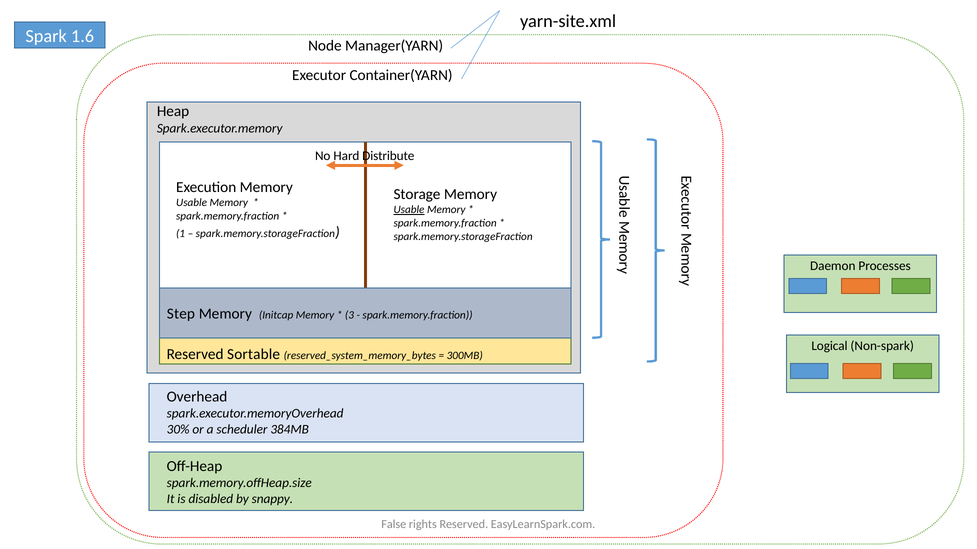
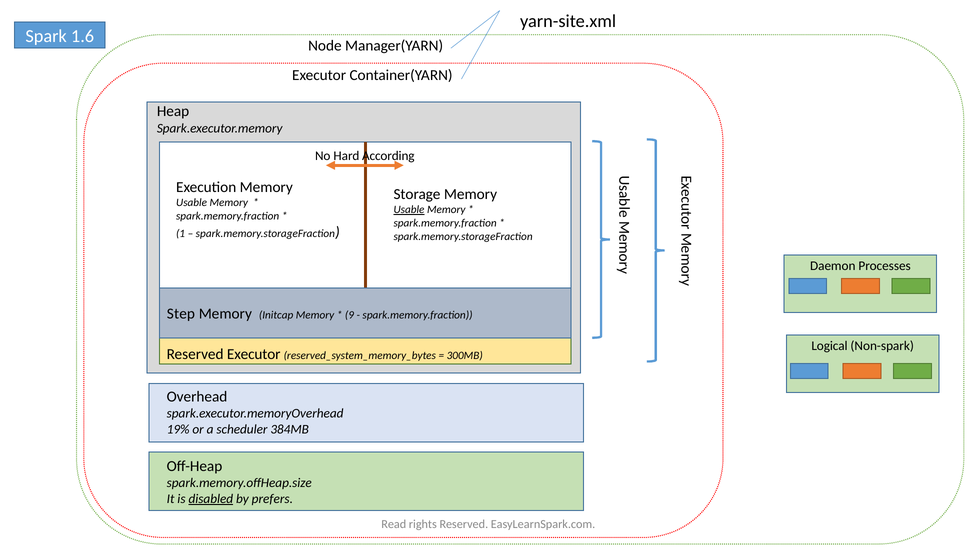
Distribute: Distribute -> According
3: 3 -> 9
Reserved Sortable: Sortable -> Executor
30%: 30% -> 19%
disabled underline: none -> present
snappy: snappy -> prefers
False: False -> Read
